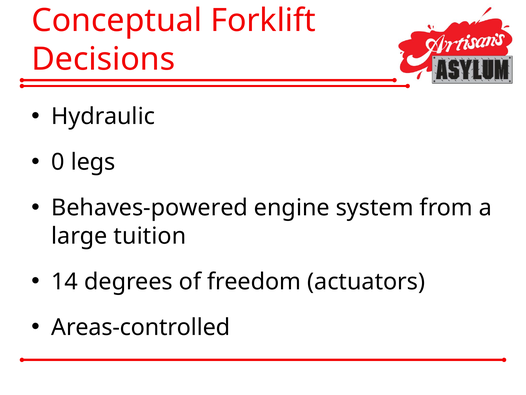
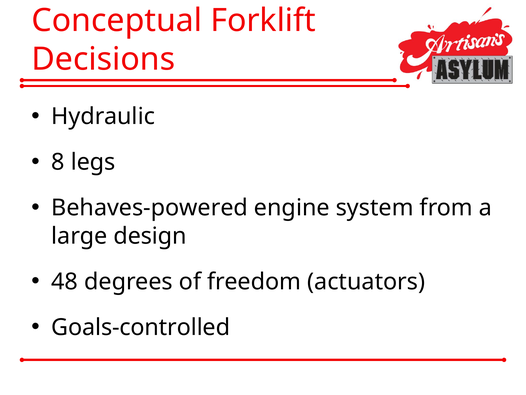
0: 0 -> 8
tuition: tuition -> design
14: 14 -> 48
Areas-controlled: Areas-controlled -> Goals-controlled
